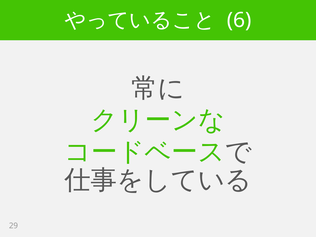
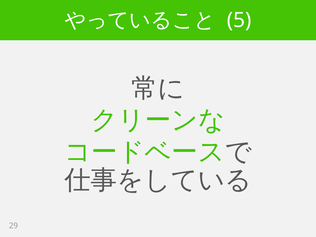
6: 6 -> 5
